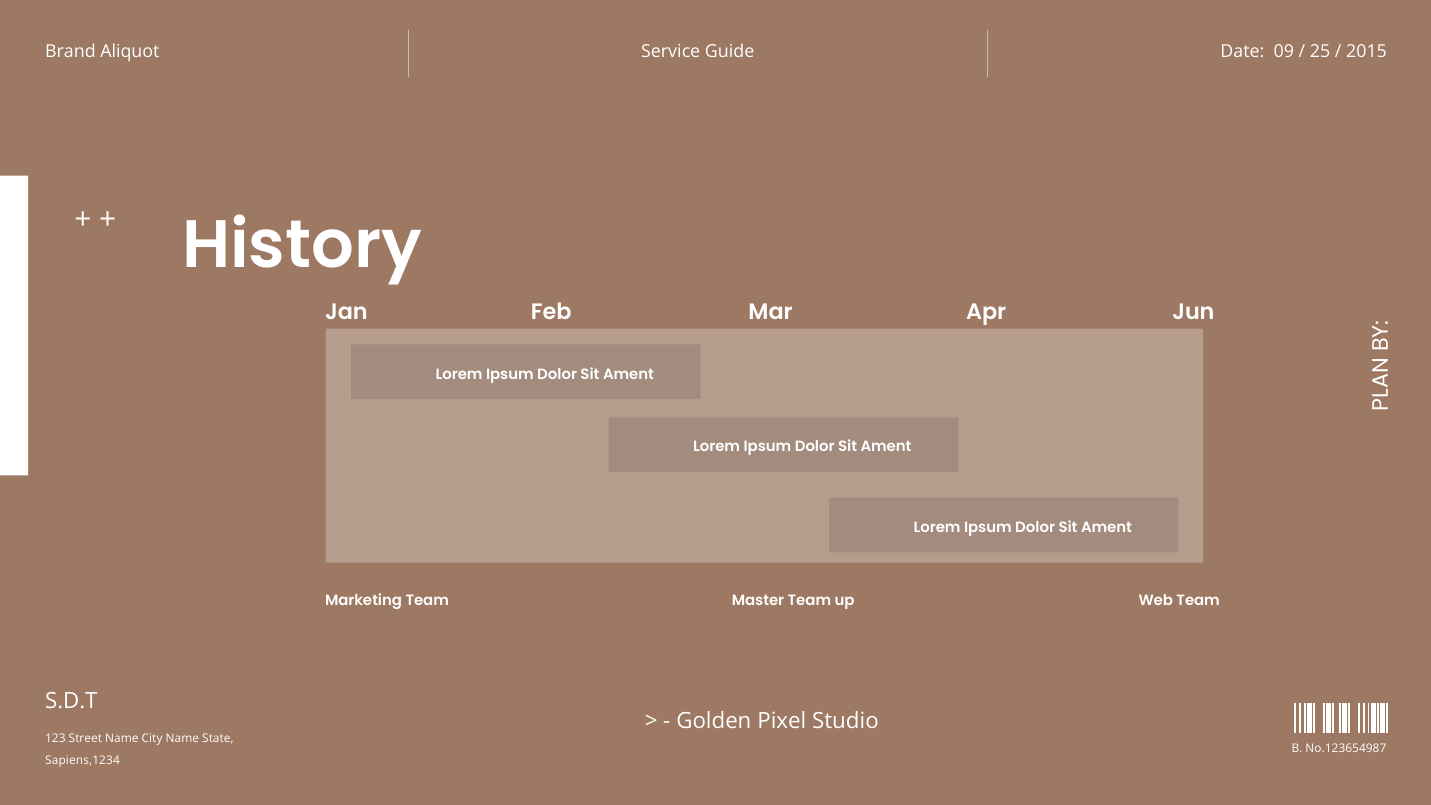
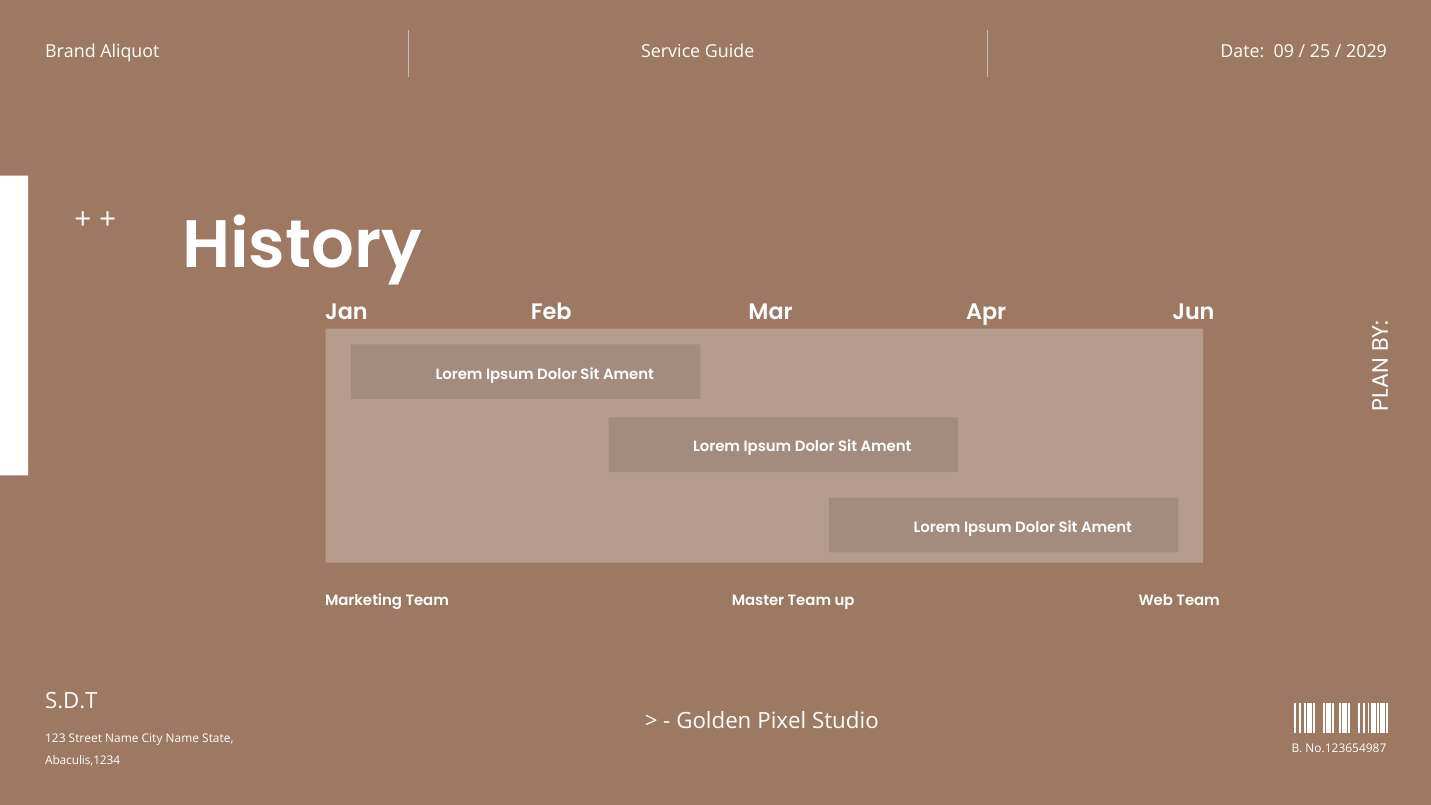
2015: 2015 -> 2029
Sapiens,1234: Sapiens,1234 -> Abaculis,1234
